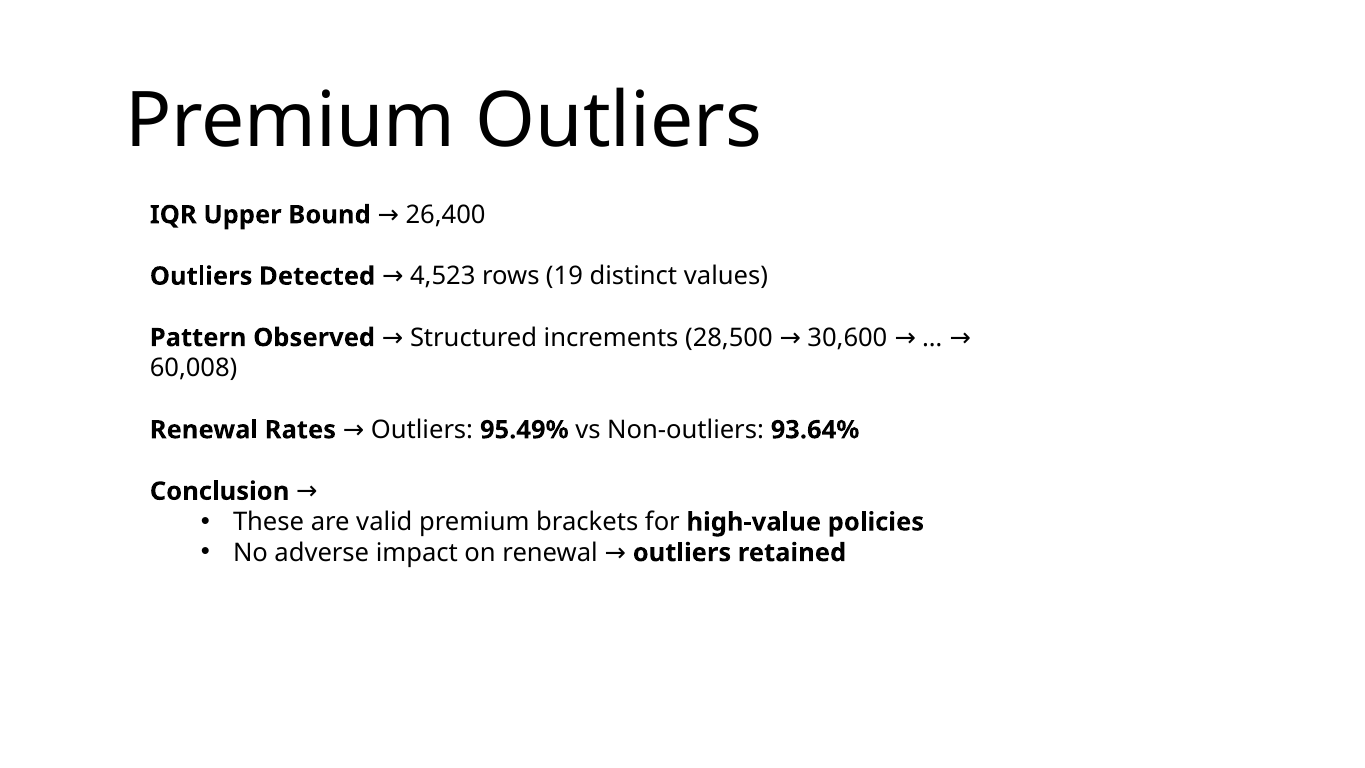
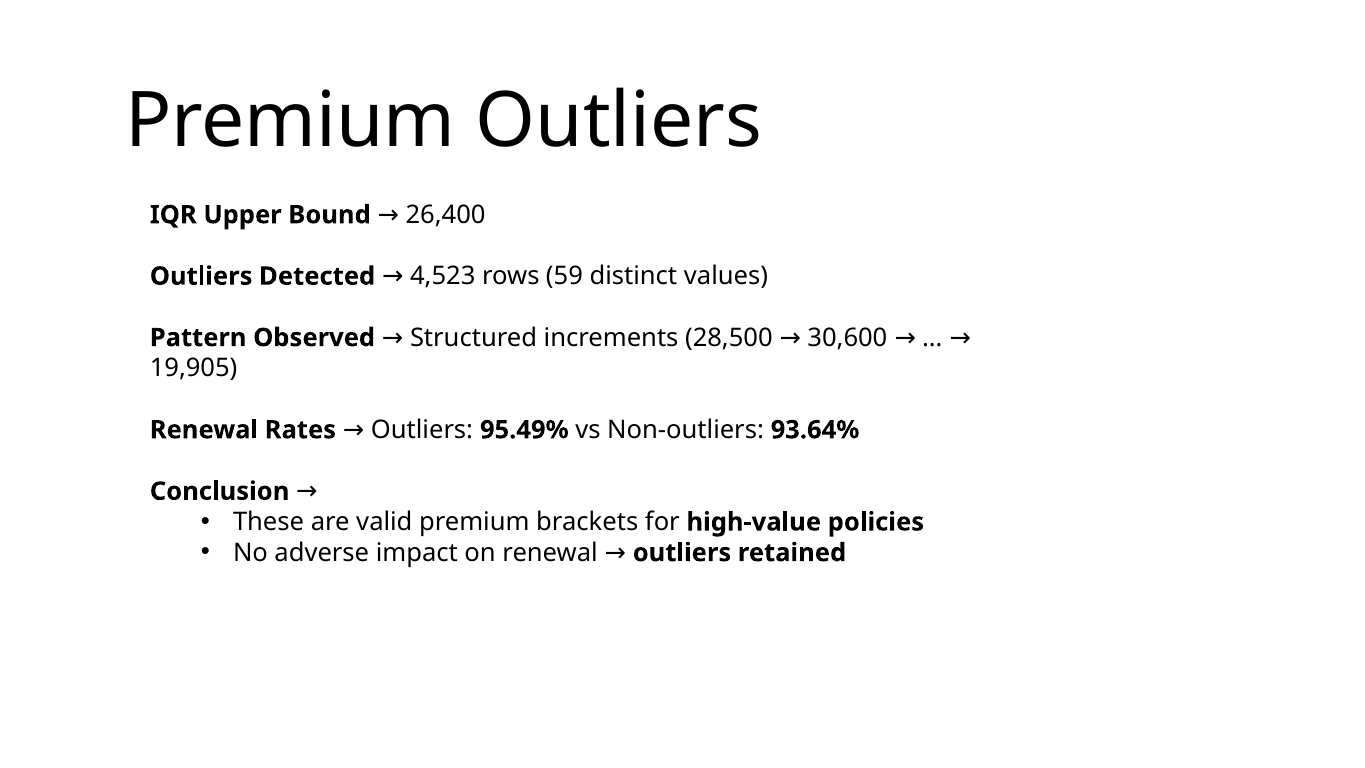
19: 19 -> 59
60,008: 60,008 -> 19,905
